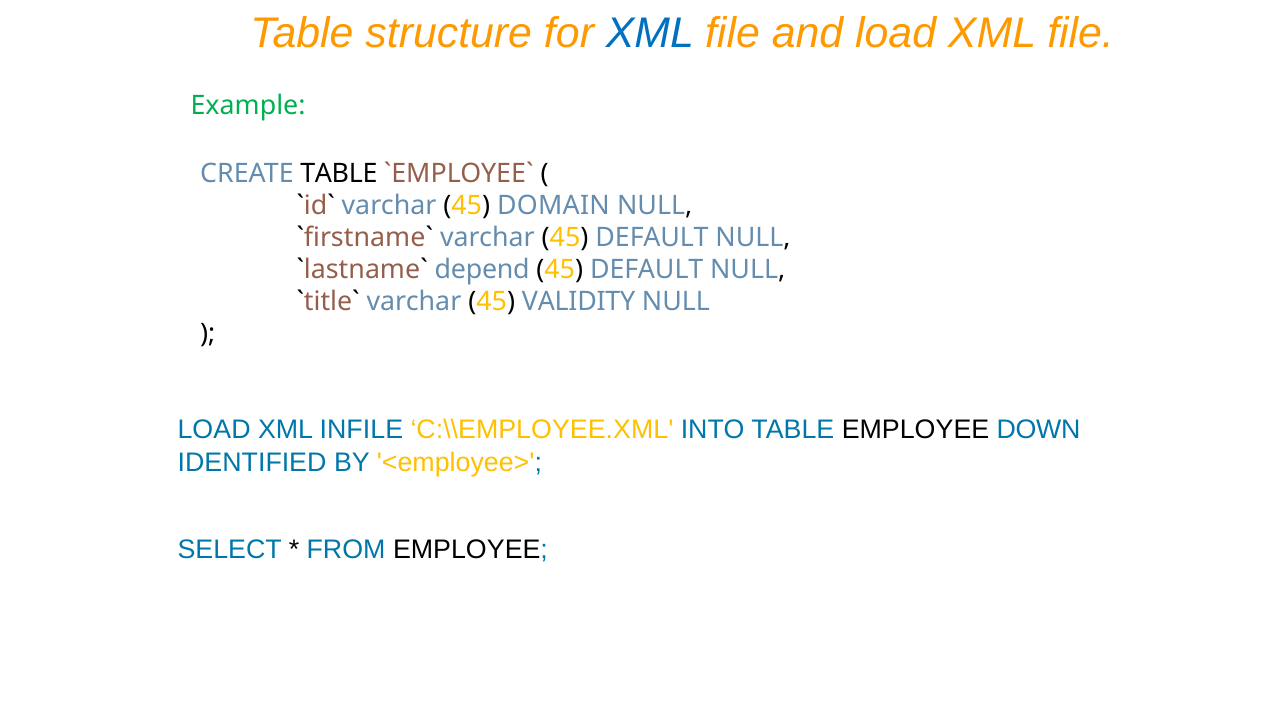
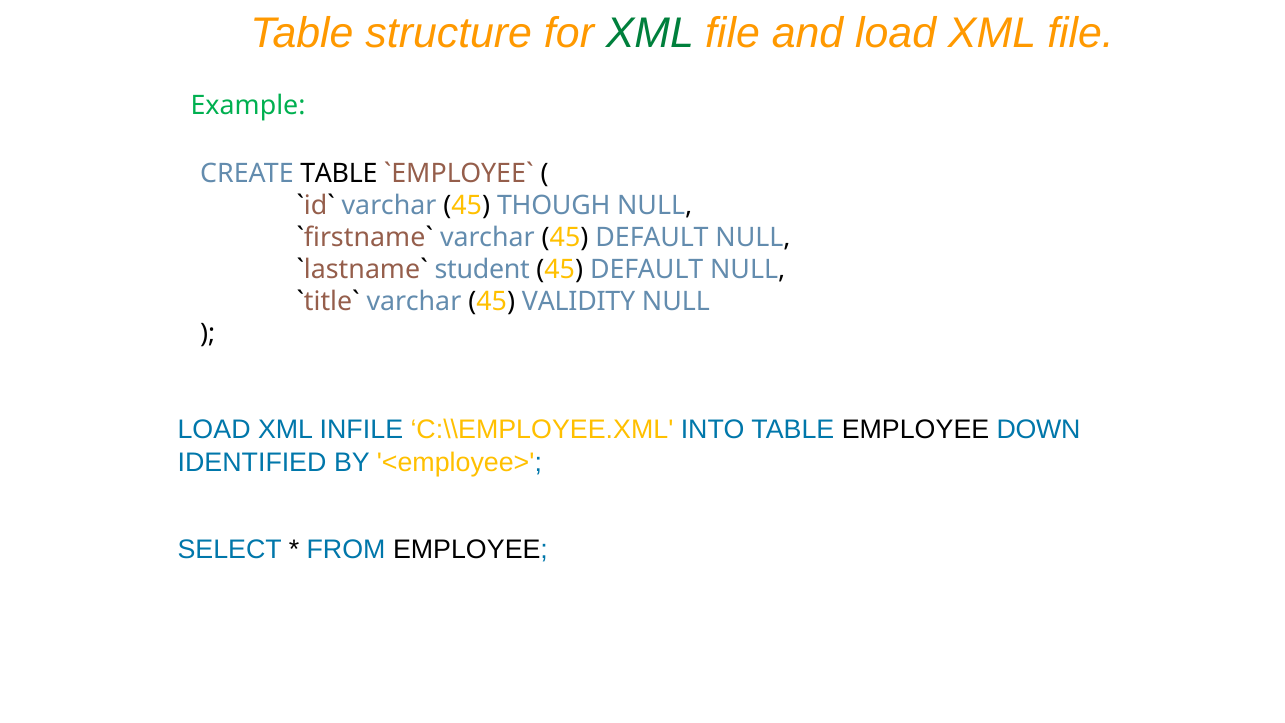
XML at (650, 33) colour: blue -> green
DOMAIN: DOMAIN -> THOUGH
depend: depend -> student
